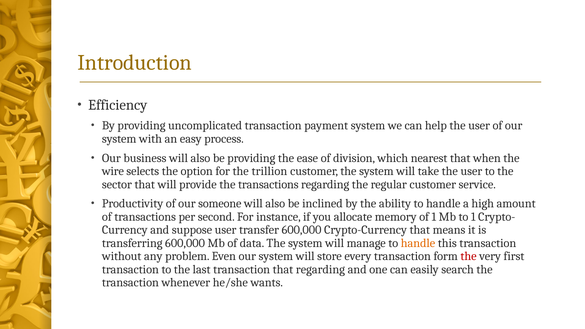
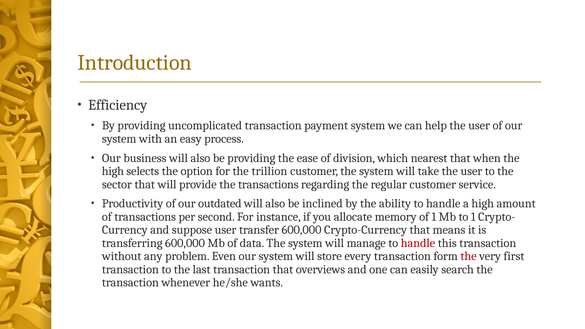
wire at (113, 171): wire -> high
someone: someone -> outdated
handle at (418, 243) colour: orange -> red
that regarding: regarding -> overviews
